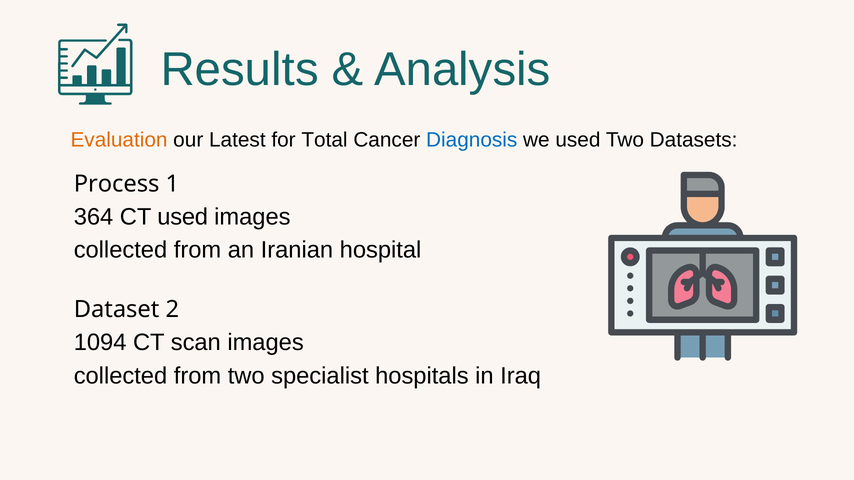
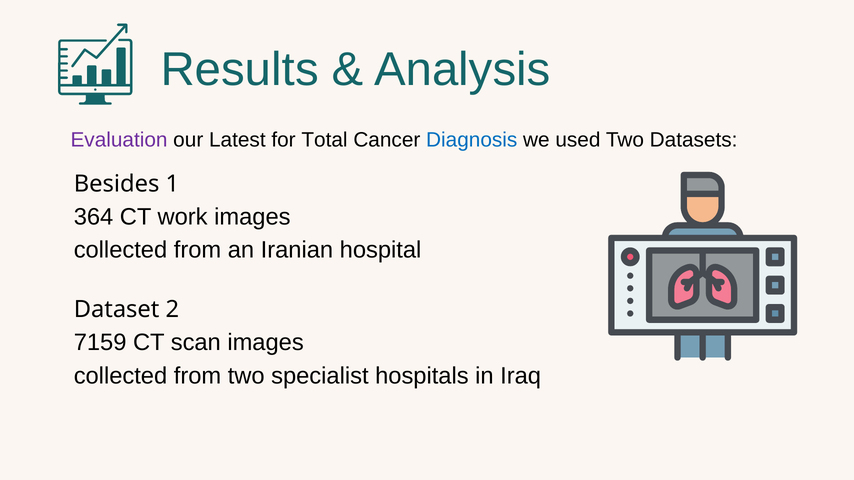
Evaluation colour: orange -> purple
Process: Process -> Besides
CT used: used -> work
1094: 1094 -> 7159
